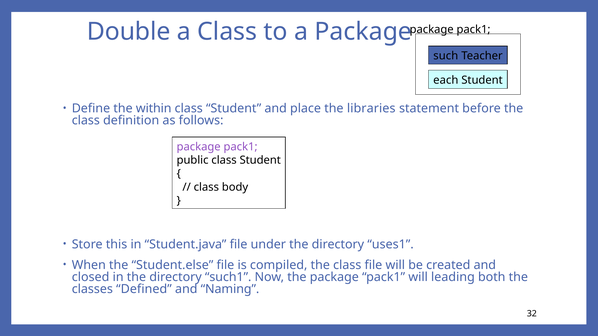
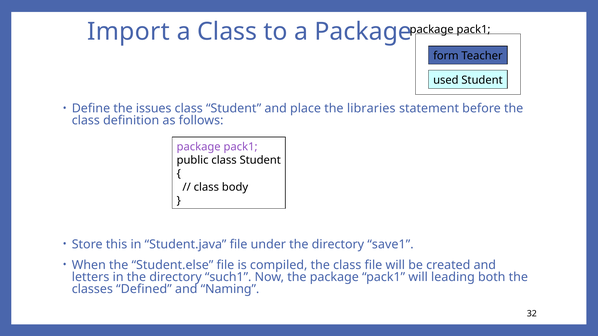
Double: Double -> Import
such: such -> form
each: each -> used
within: within -> issues
uses1: uses1 -> save1
closed: closed -> letters
